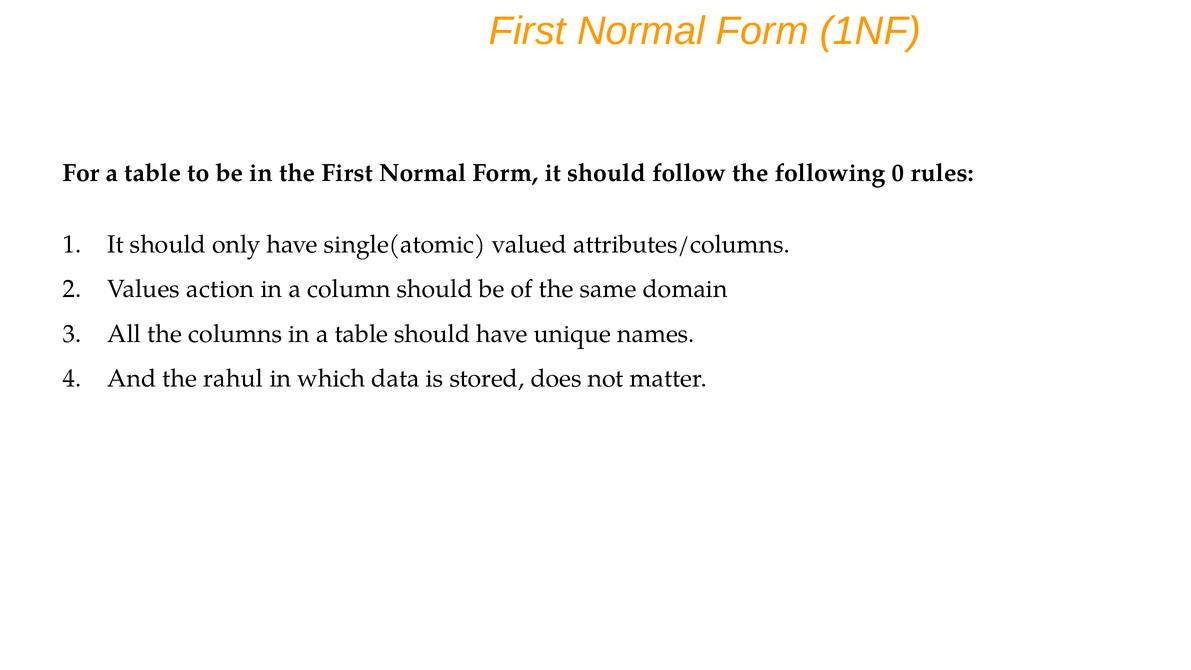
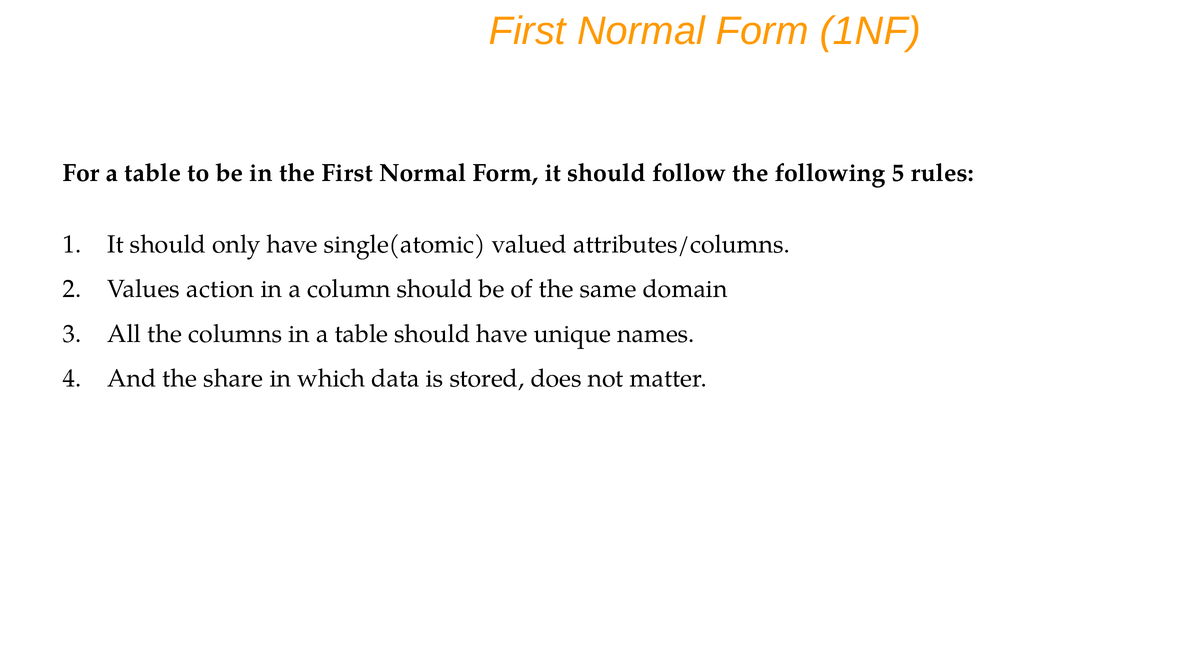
0: 0 -> 5
rahul: rahul -> share
